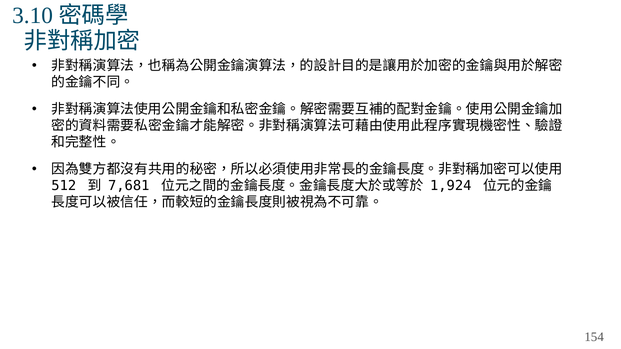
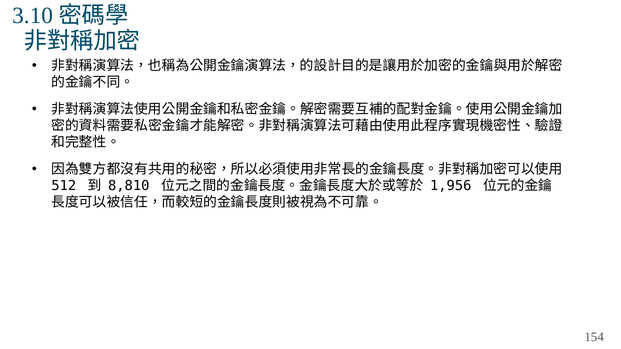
7,681: 7,681 -> 8,810
1,924: 1,924 -> 1,956
